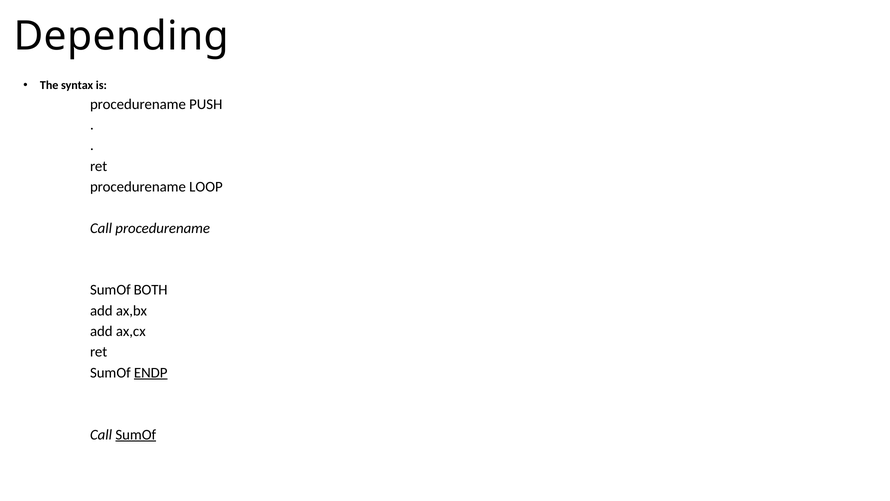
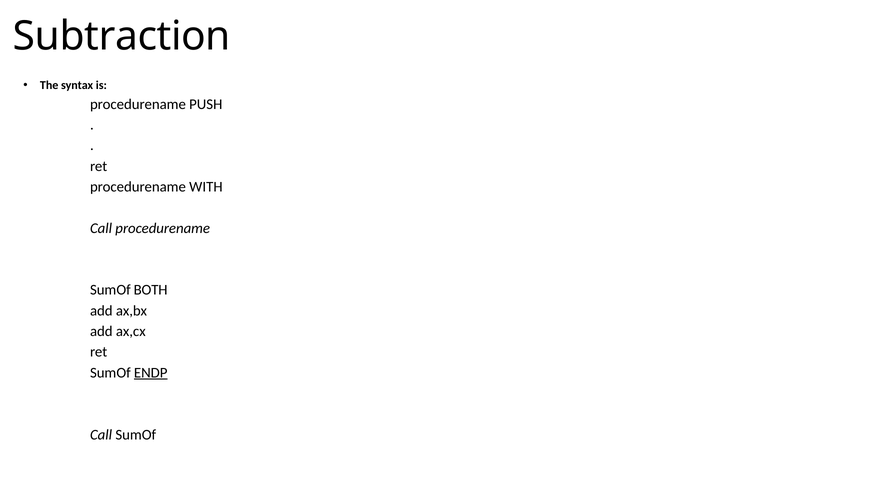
Depending: Depending -> Subtraction
LOOP: LOOP -> WITH
SumOf at (136, 434) underline: present -> none
